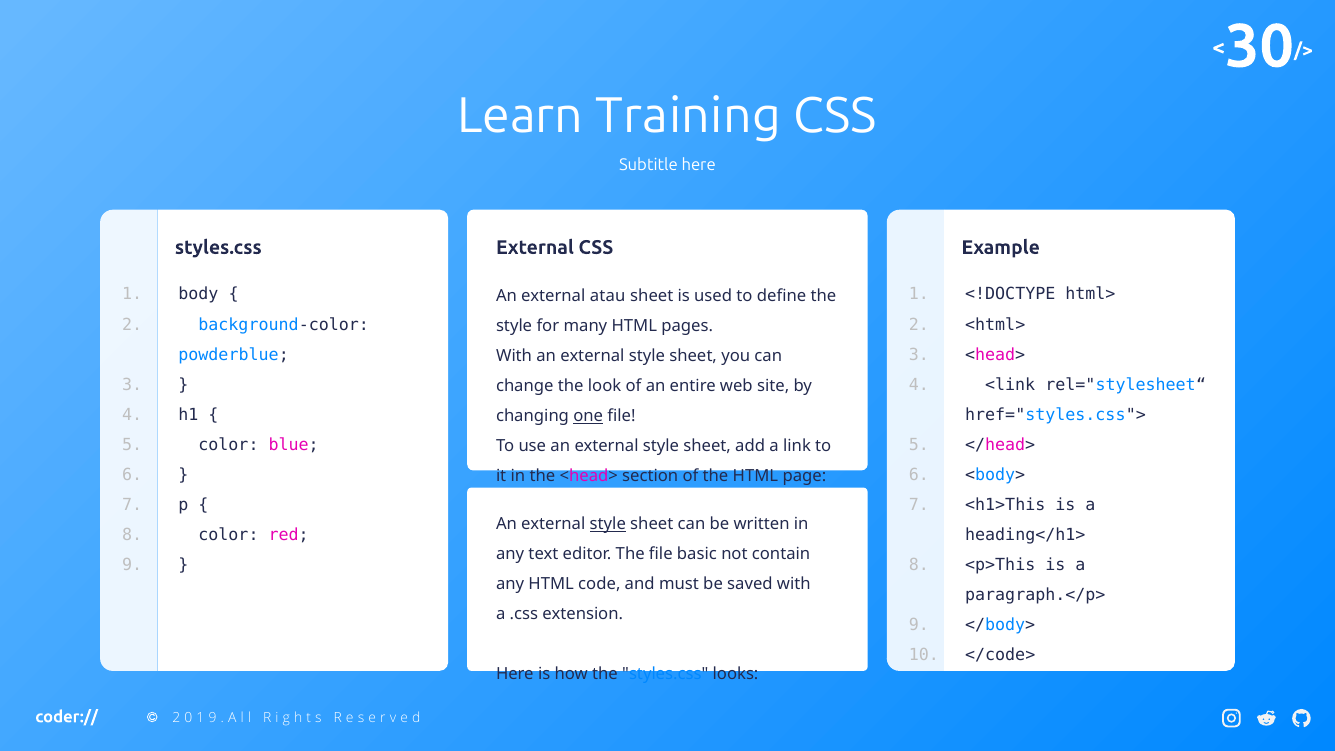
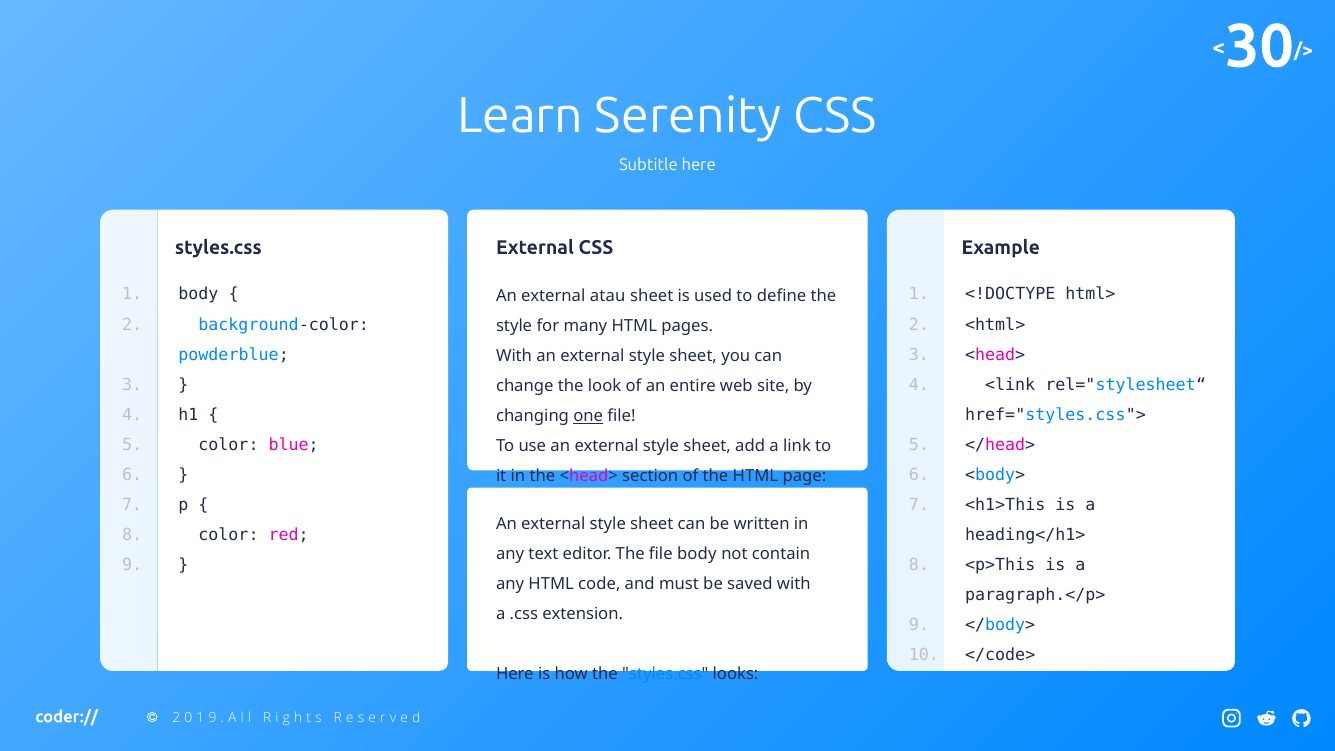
Training: Training -> Serenity
style at (608, 524) underline: present -> none
file basic: basic -> body
